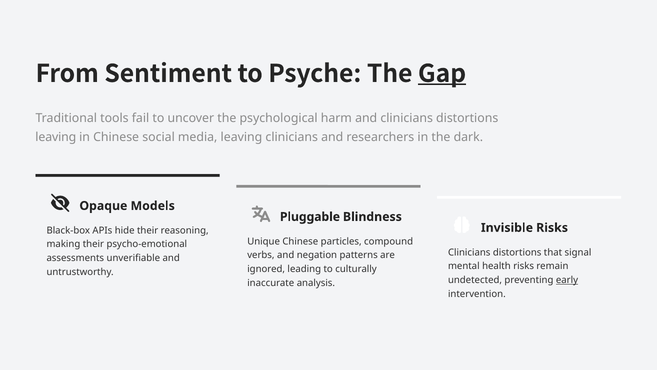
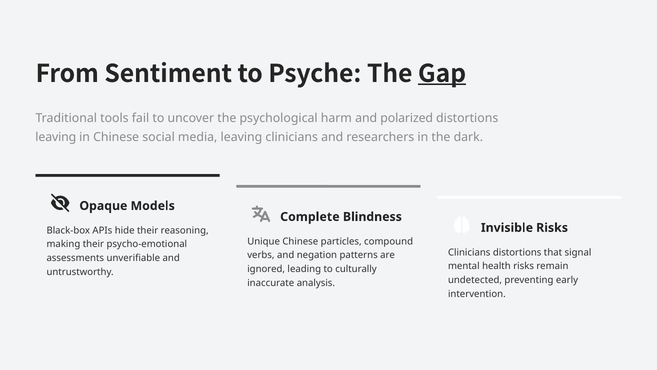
and clinicians: clinicians -> polarized
Pluggable: Pluggable -> Complete
early underline: present -> none
